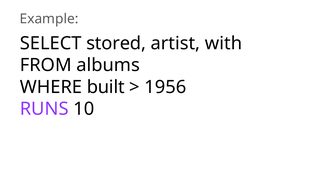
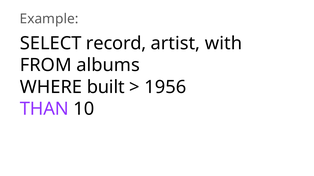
stored: stored -> record
RUNS: RUNS -> THAN
